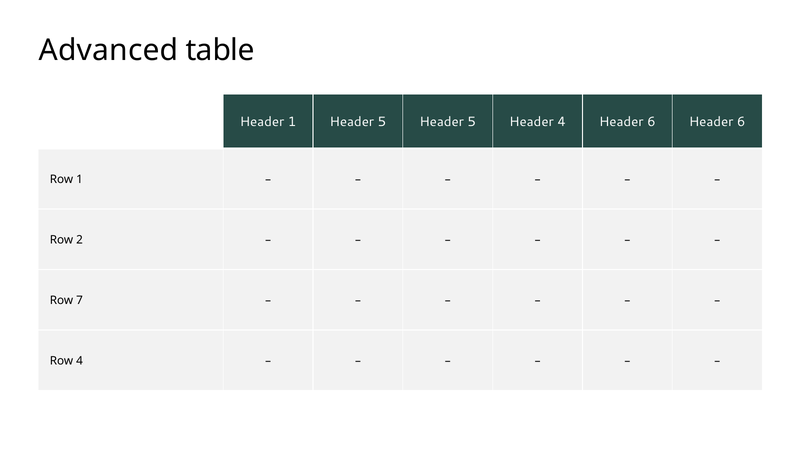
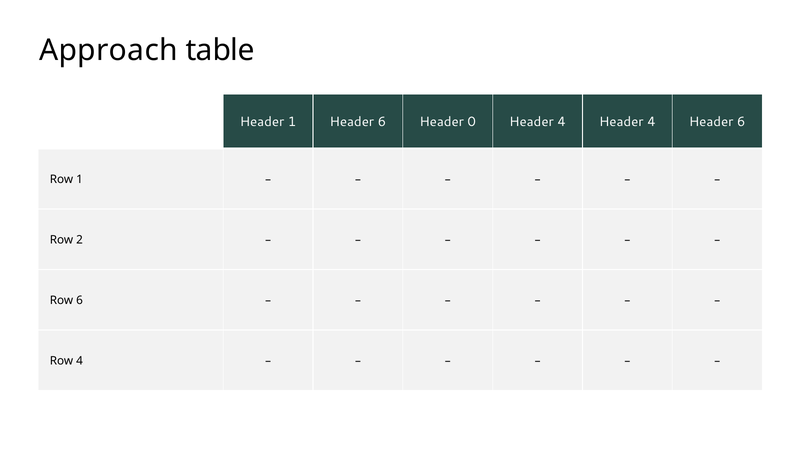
Advanced: Advanced -> Approach
1 Header 5: 5 -> 6
5 at (472, 122): 5 -> 0
4 Header 6: 6 -> 4
Row 7: 7 -> 6
